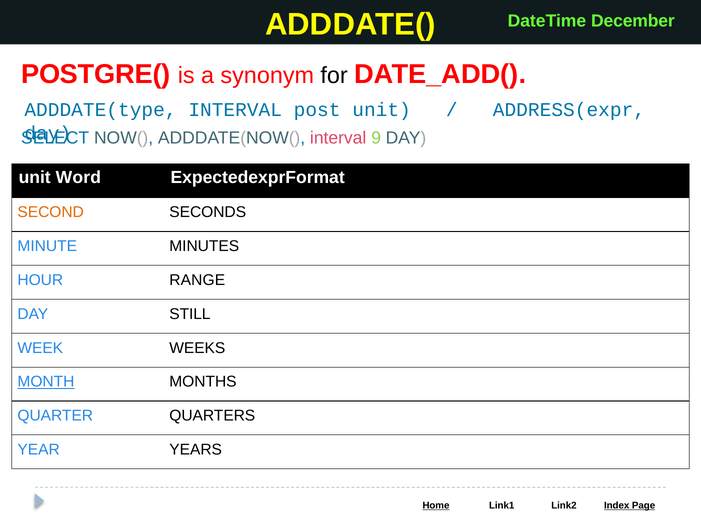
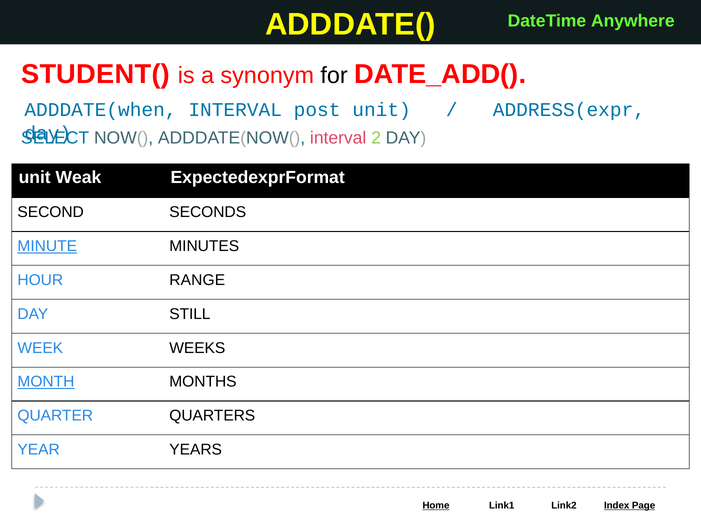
December: December -> Anywhere
POSTGRE(: POSTGRE( -> STUDENT(
ADDDATE(type: ADDDATE(type -> ADDDATE(when
9: 9 -> 2
Word: Word -> Weak
SECOND colour: orange -> black
MINUTE underline: none -> present
